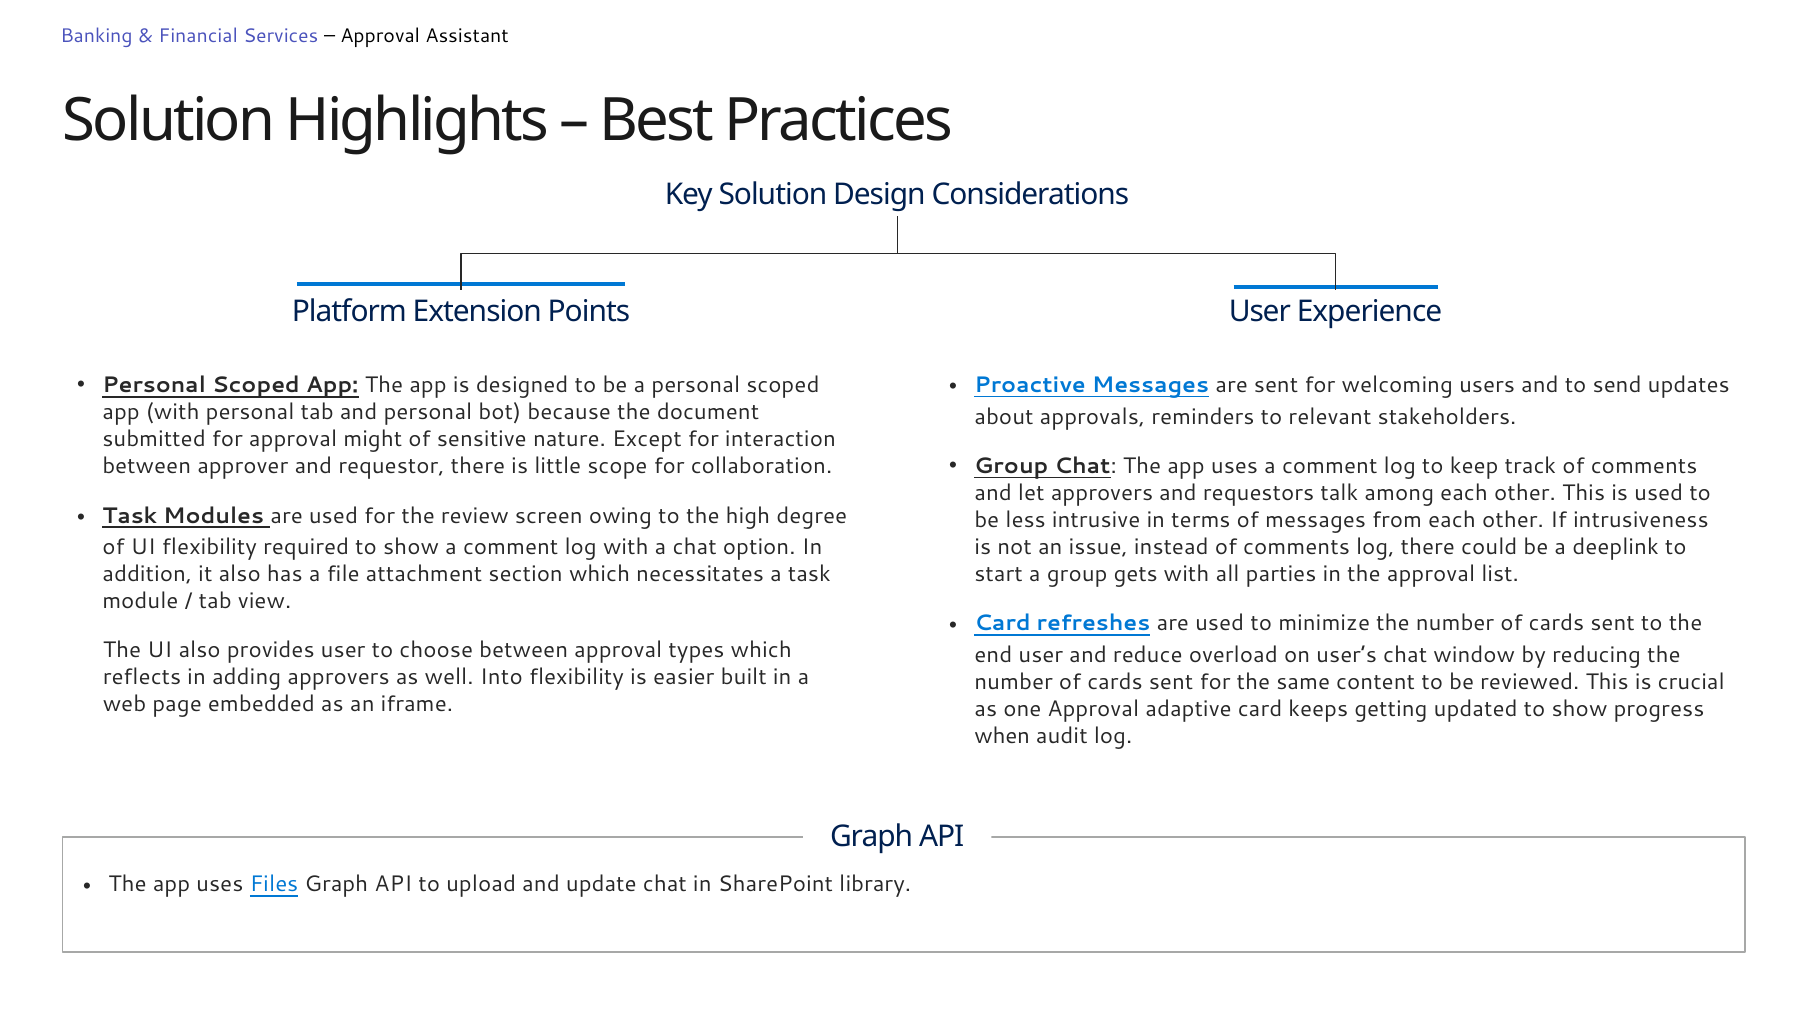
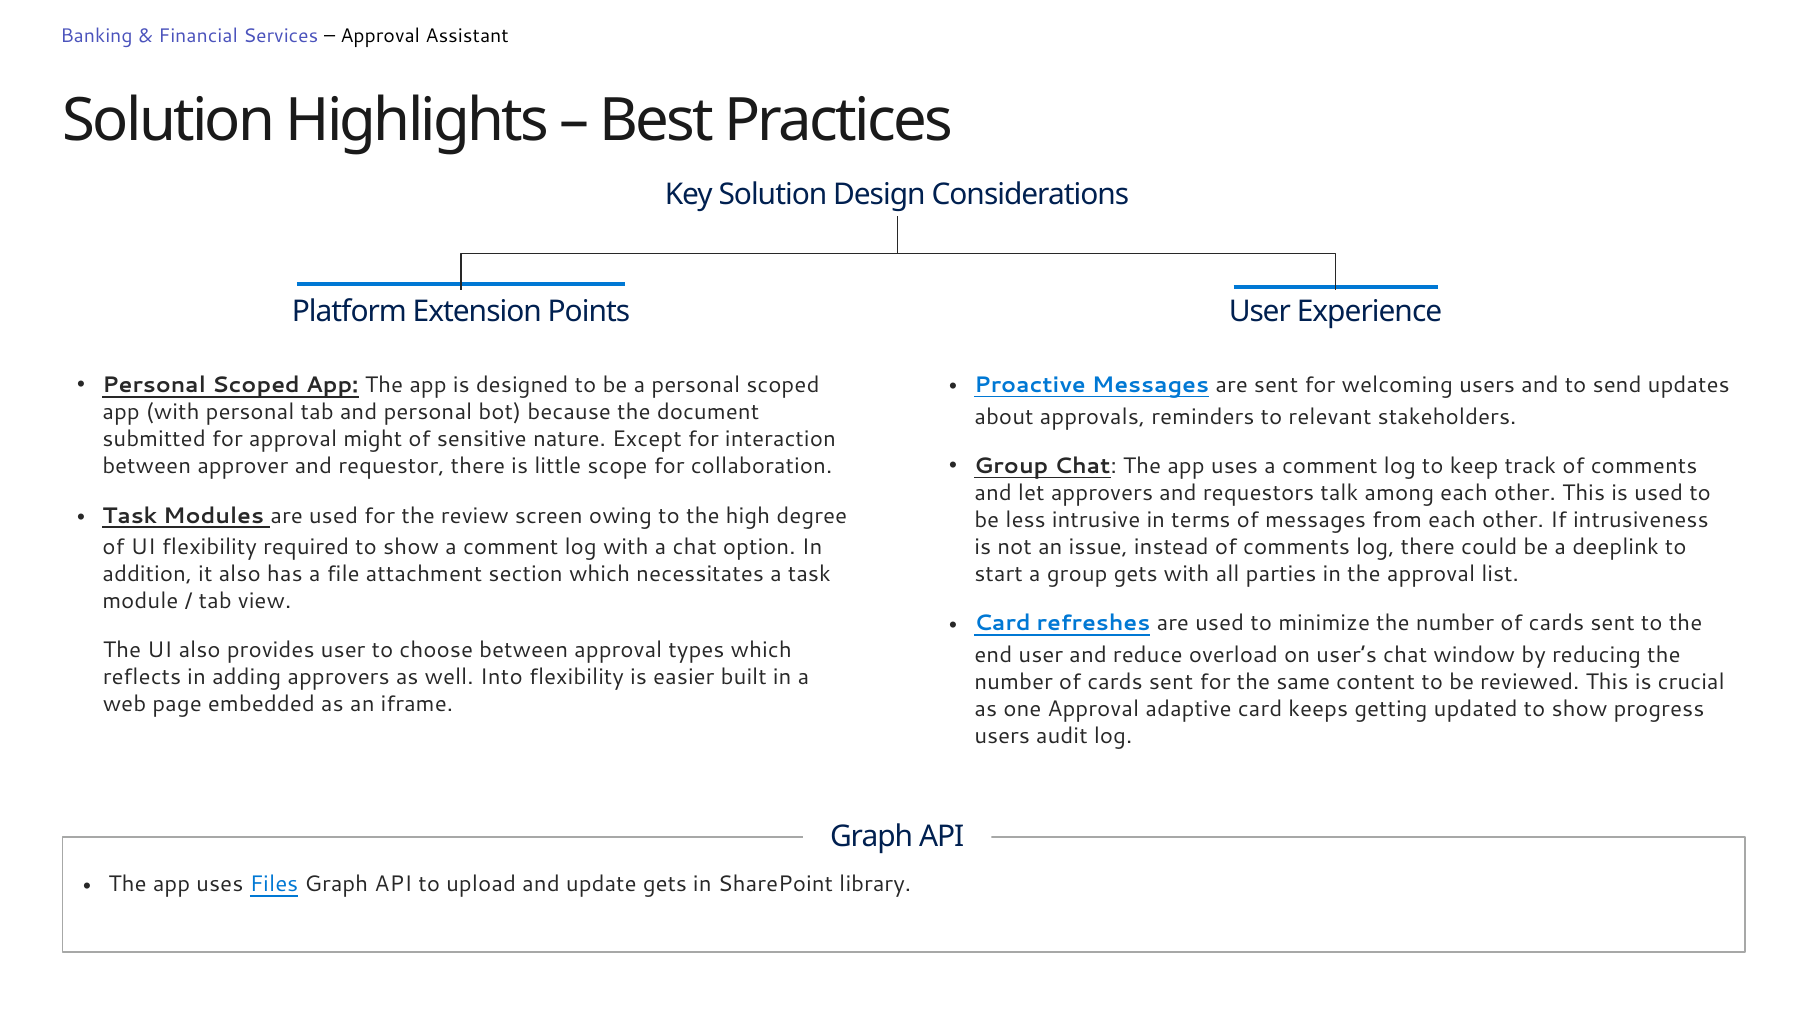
when at (1002, 736): when -> users
update chat: chat -> gets
